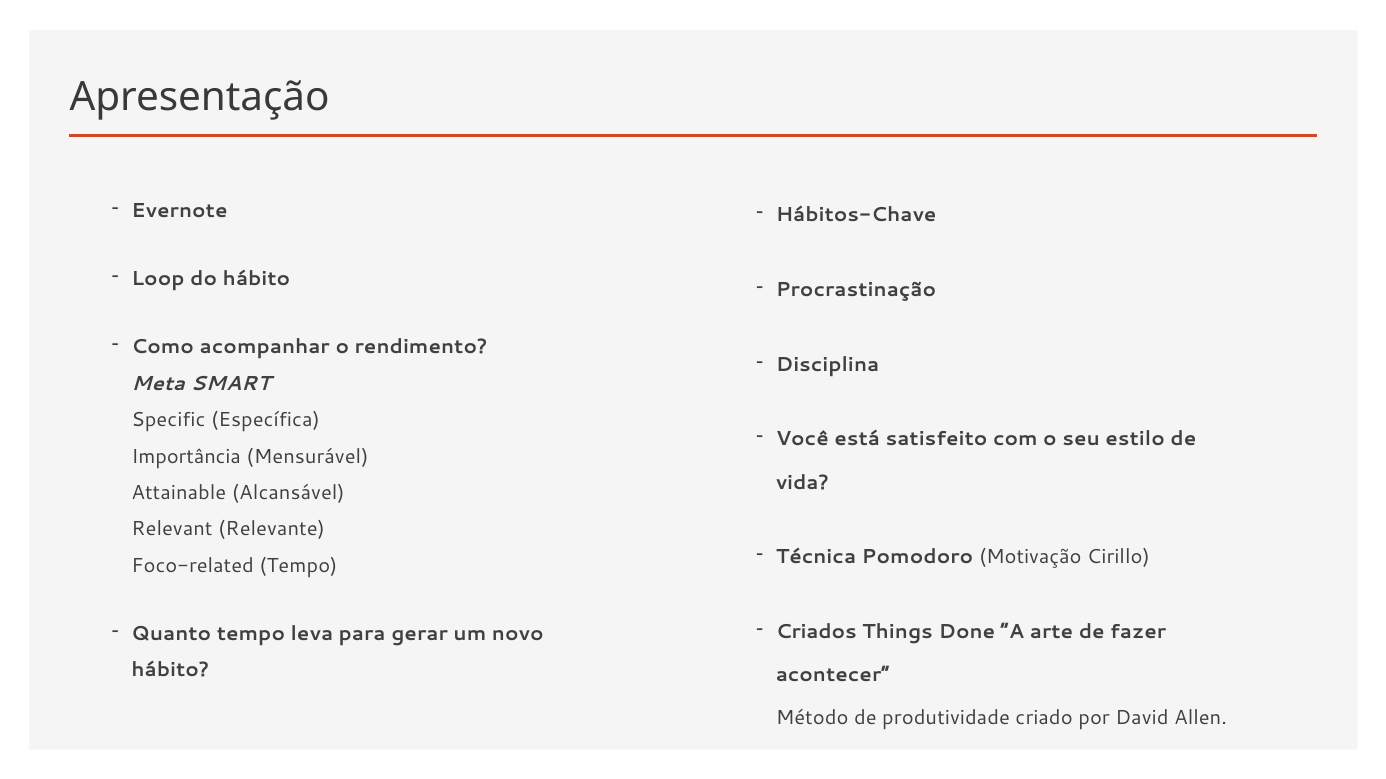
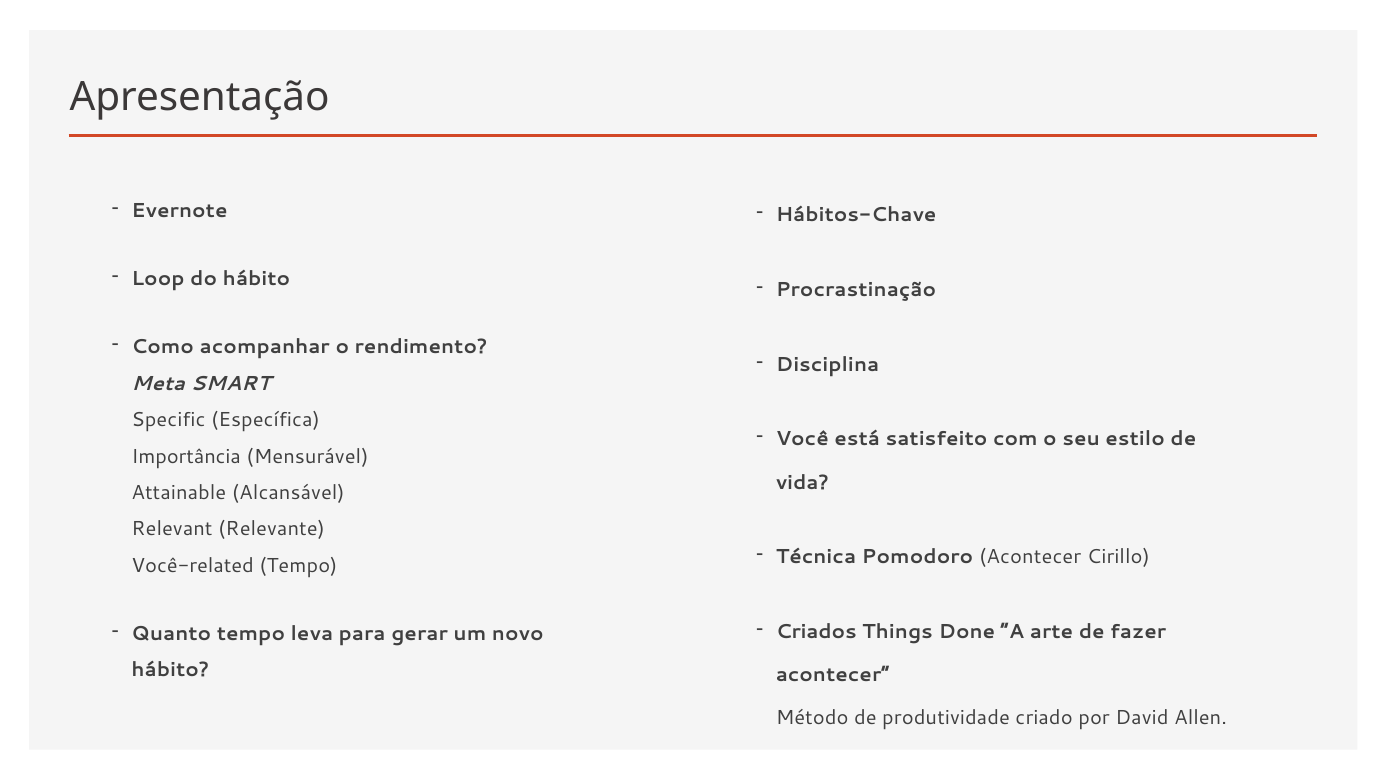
Pomodoro Motivação: Motivação -> Acontecer
Foco-related: Foco-related -> Você-related
